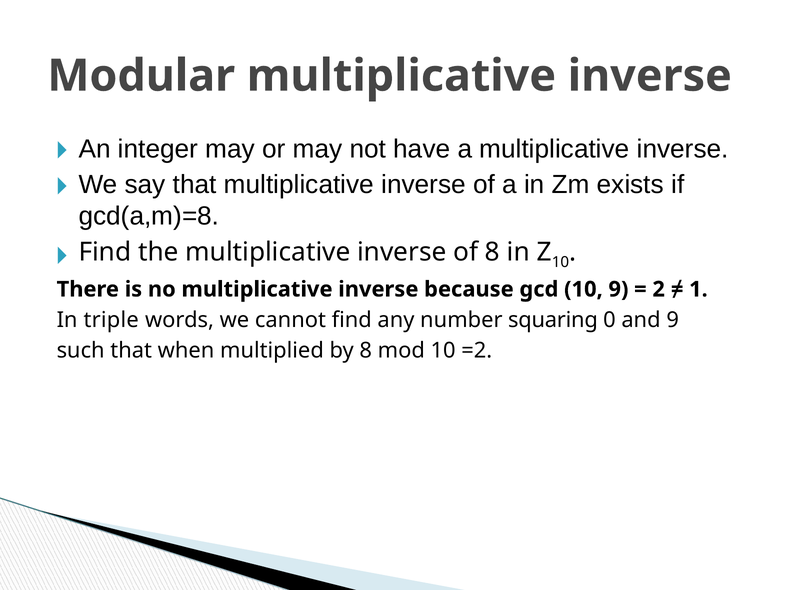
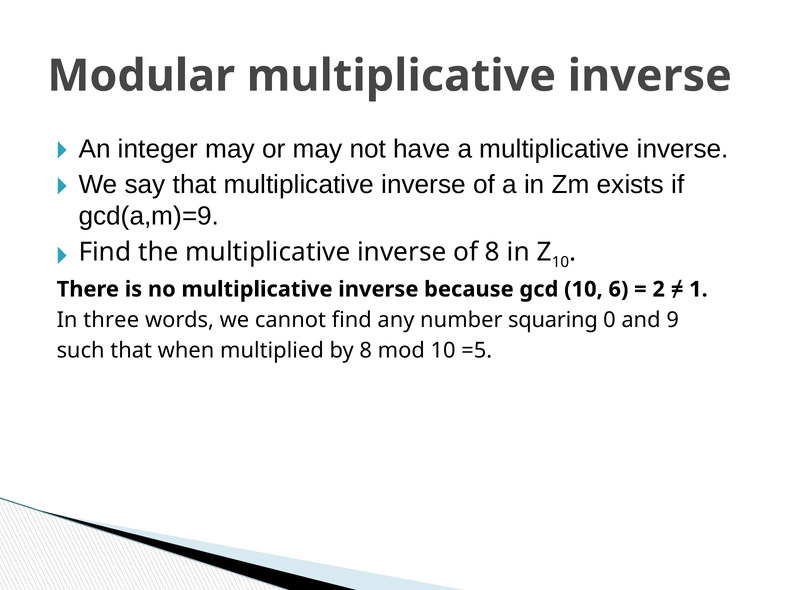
gcd(a,m)=8: gcd(a,m)=8 -> gcd(a,m)=9
10 9: 9 -> 6
triple: triple -> three
=2: =2 -> =5
